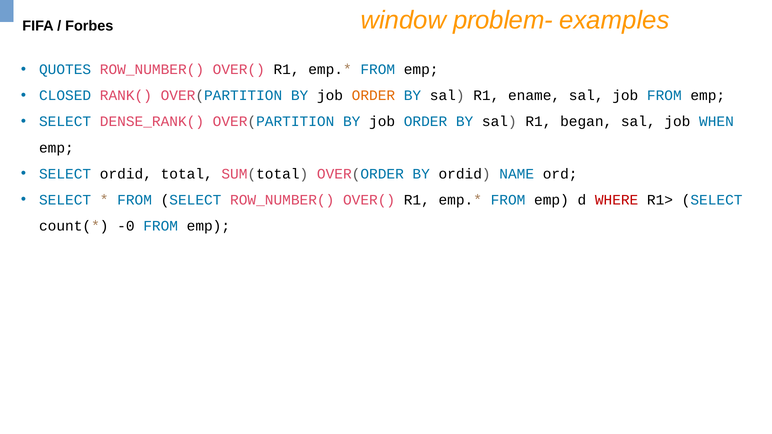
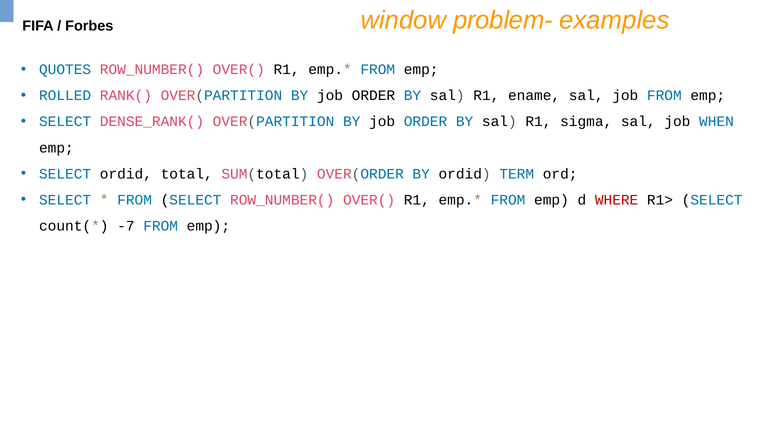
CLOSED: CLOSED -> ROLLED
ORDER at (373, 96) colour: orange -> black
began: began -> sigma
NAME: NAME -> TERM
-0: -0 -> -7
